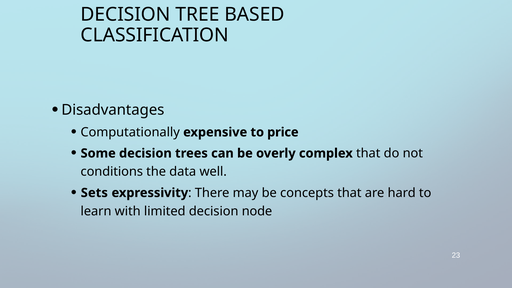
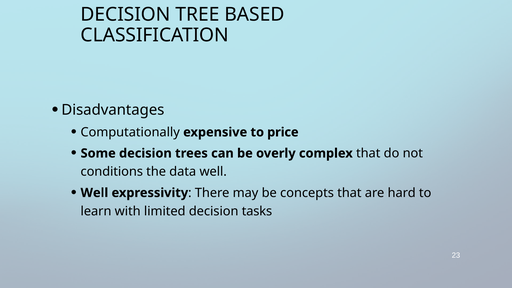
Sets at (94, 193): Sets -> Well
node: node -> tasks
